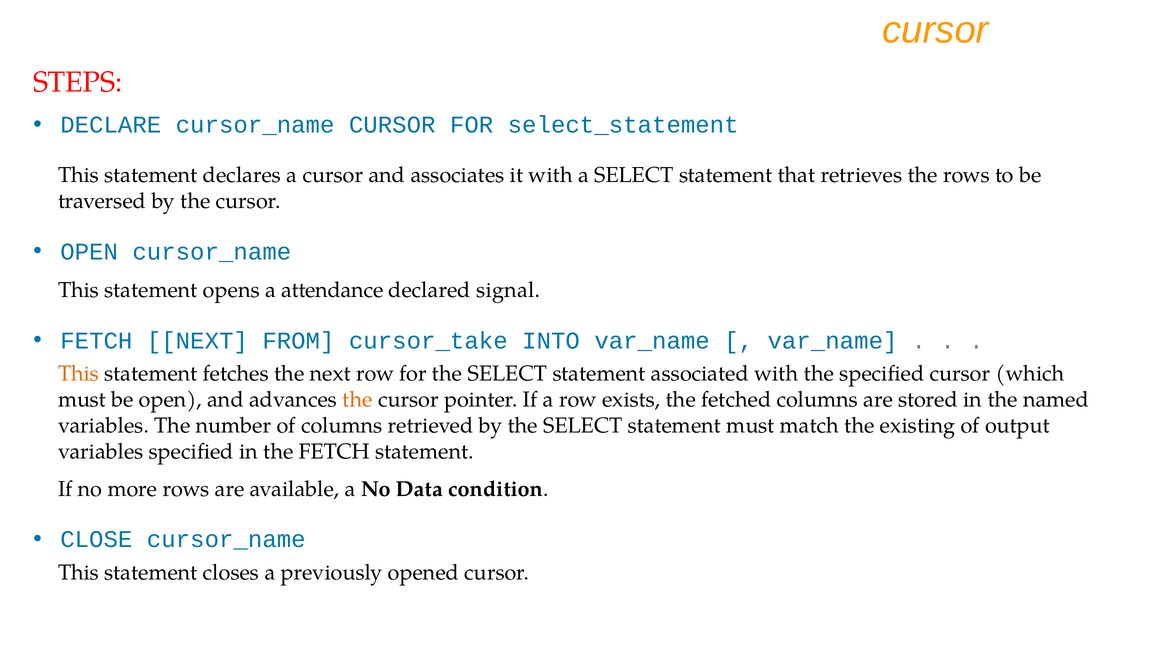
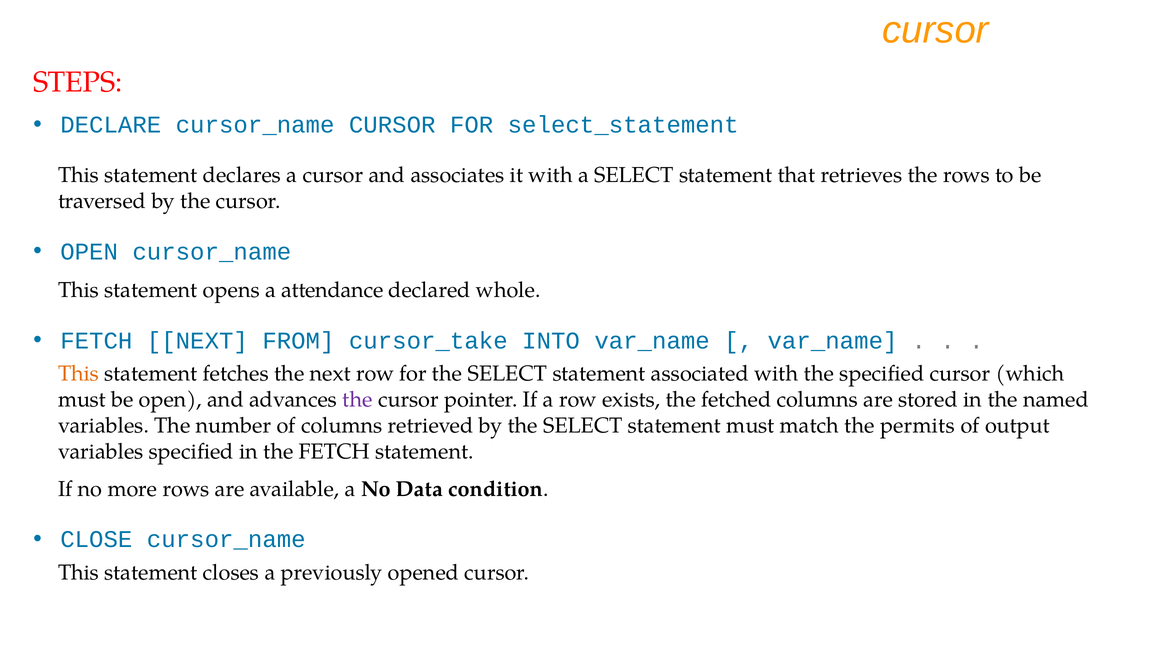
signal: signal -> whole
the at (358, 400) colour: orange -> purple
existing: existing -> permits
